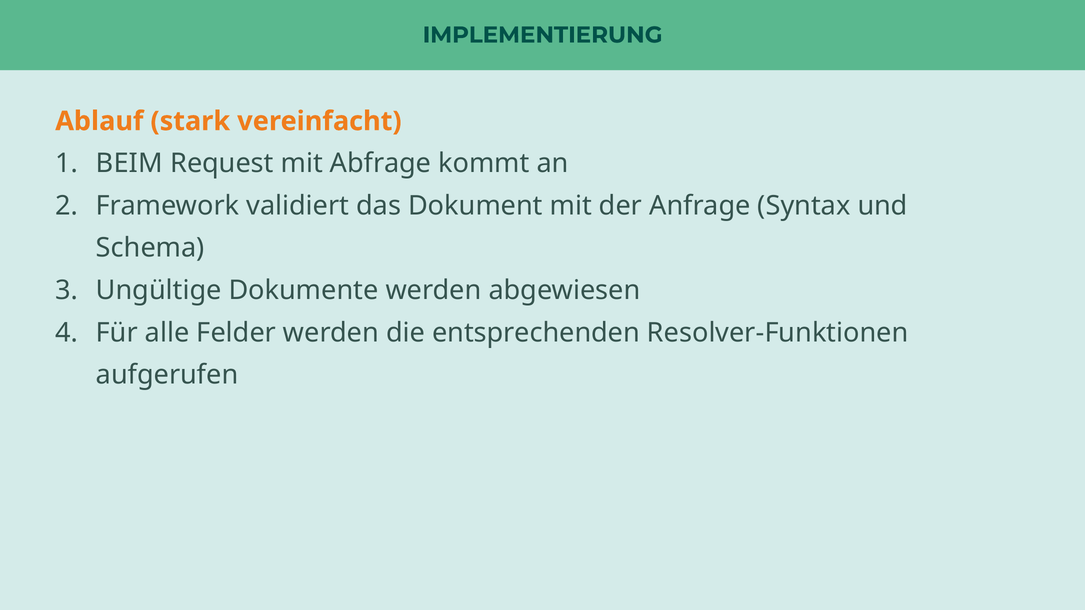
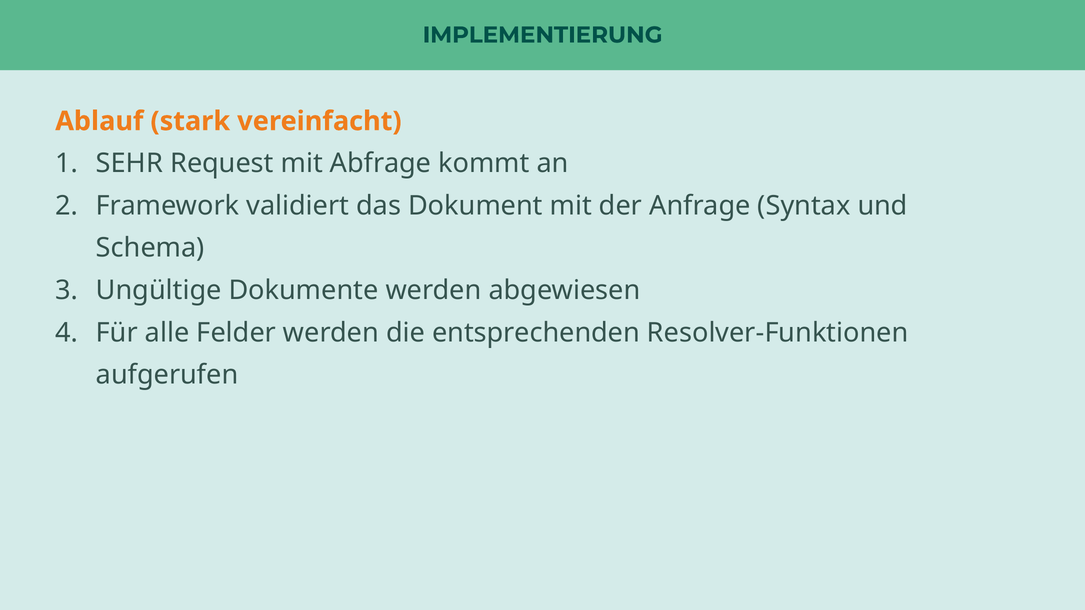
BEIM: BEIM -> SEHR
